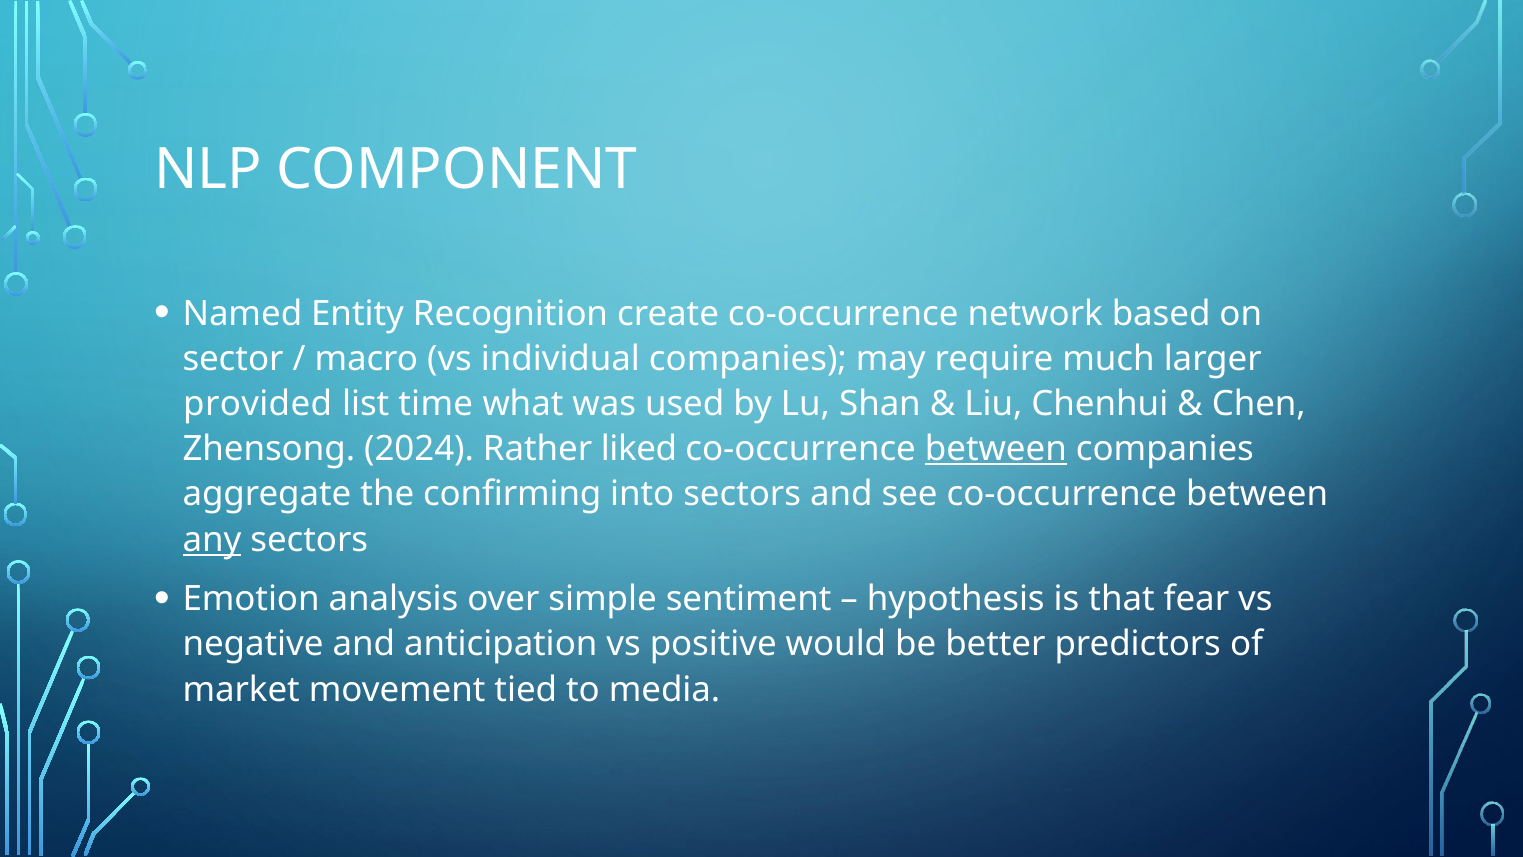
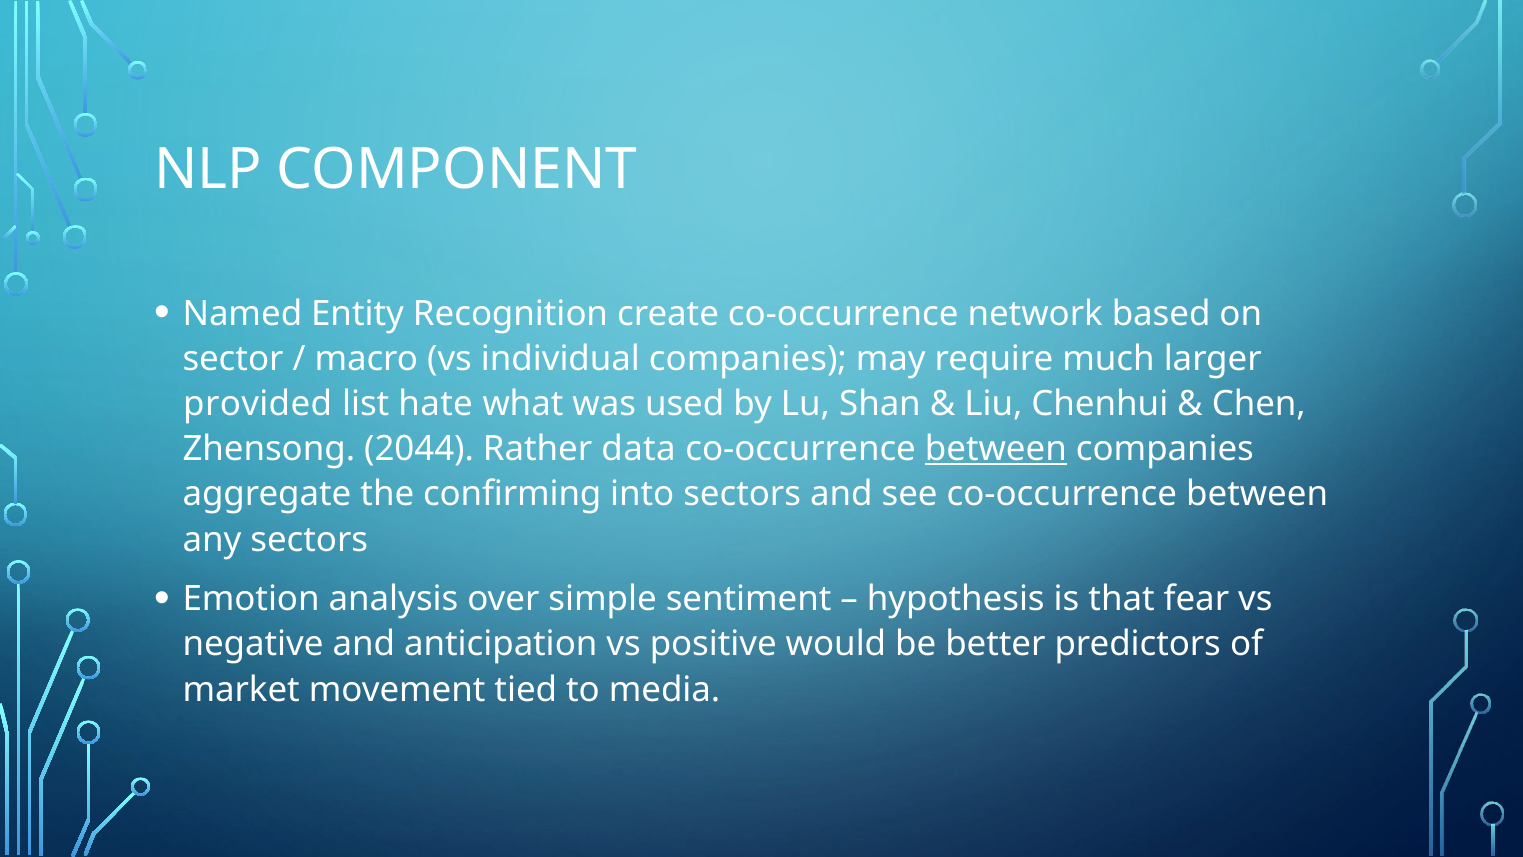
time: time -> hate
2024: 2024 -> 2044
liked: liked -> data
any underline: present -> none
